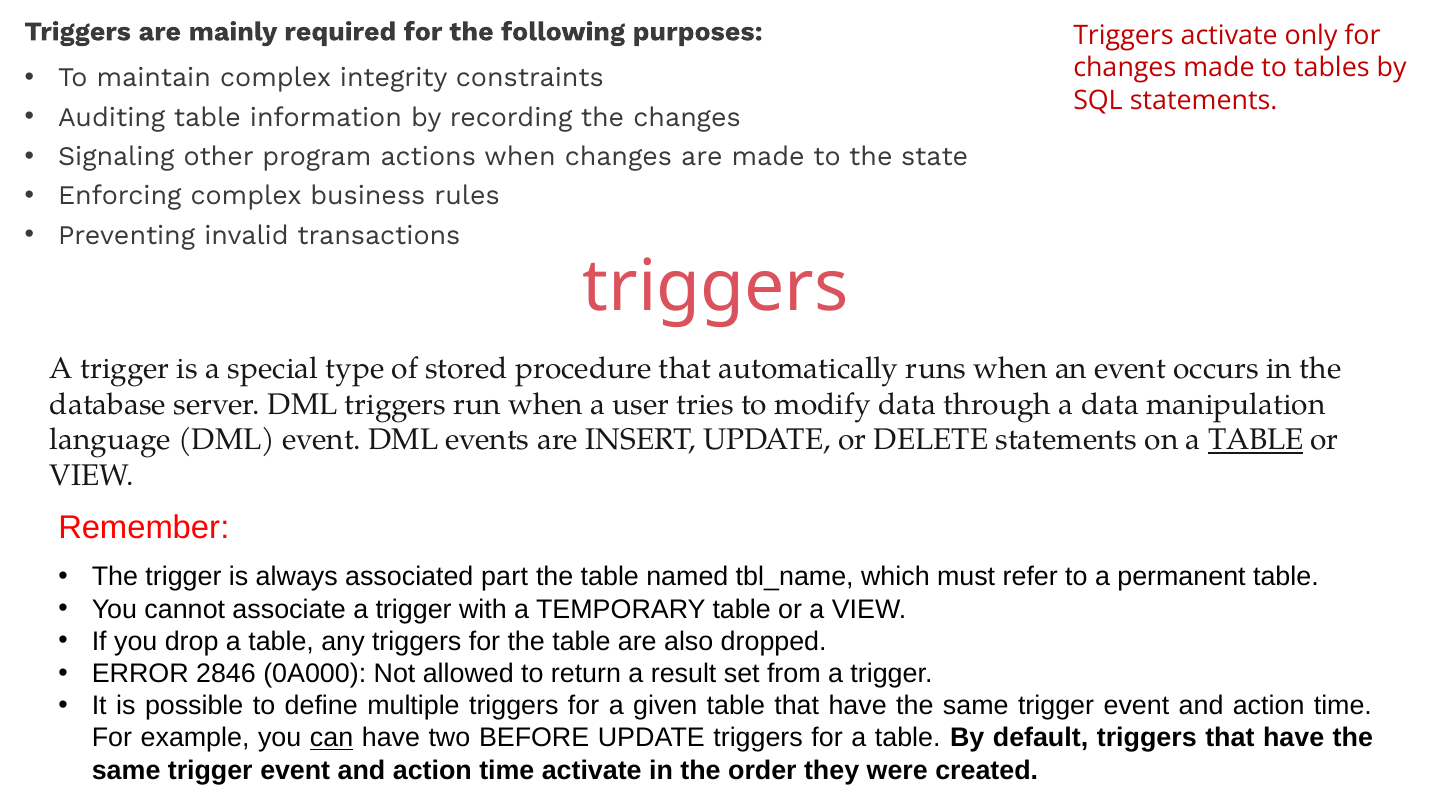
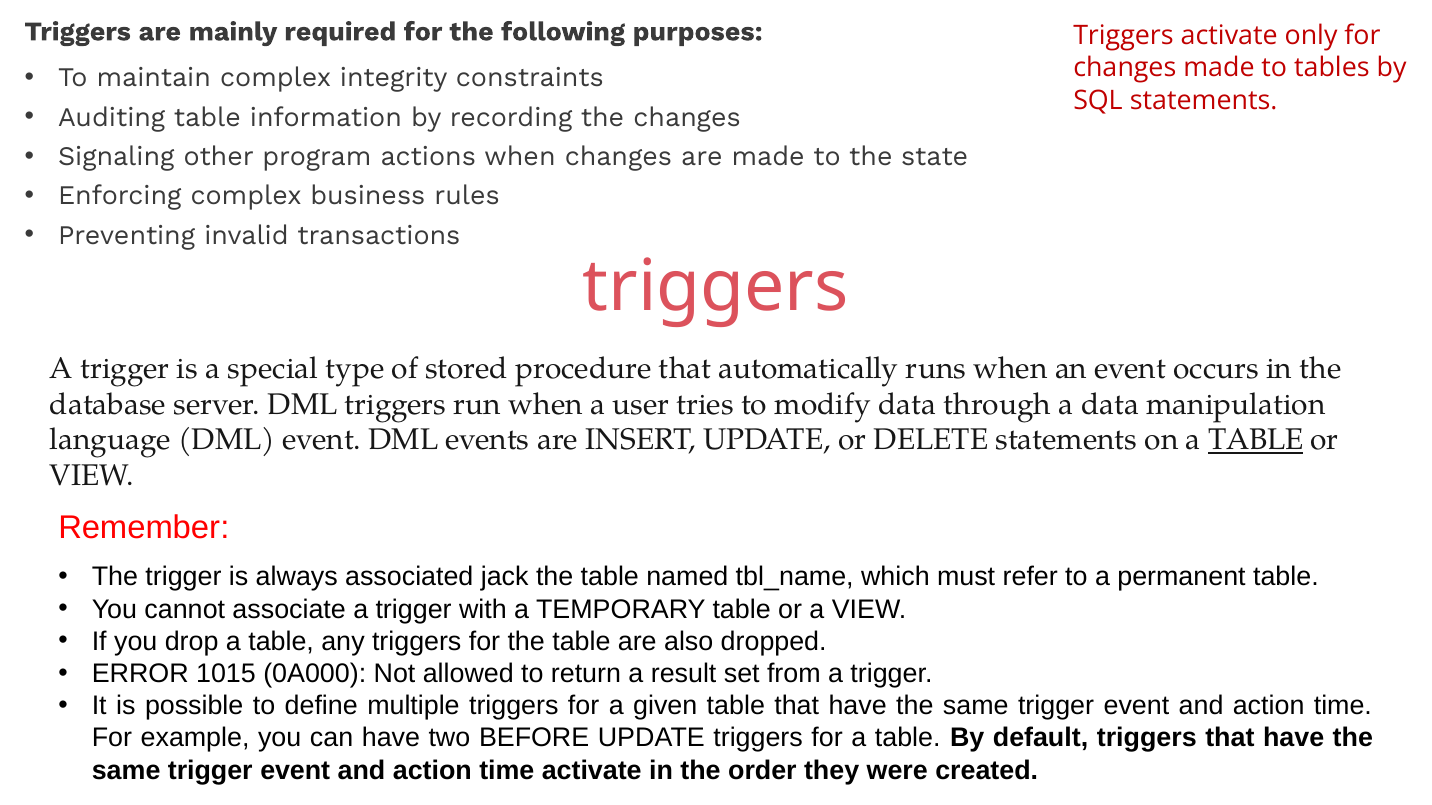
part: part -> jack
2846: 2846 -> 1015
can underline: present -> none
